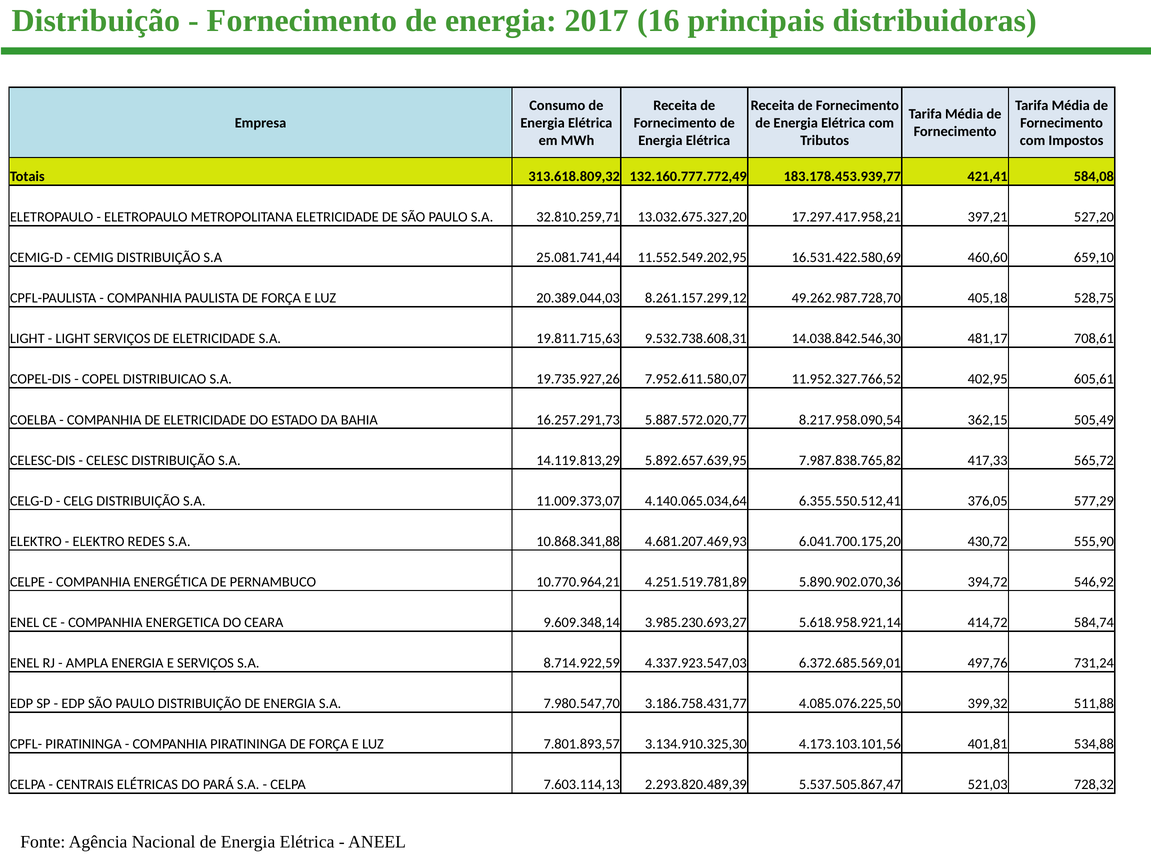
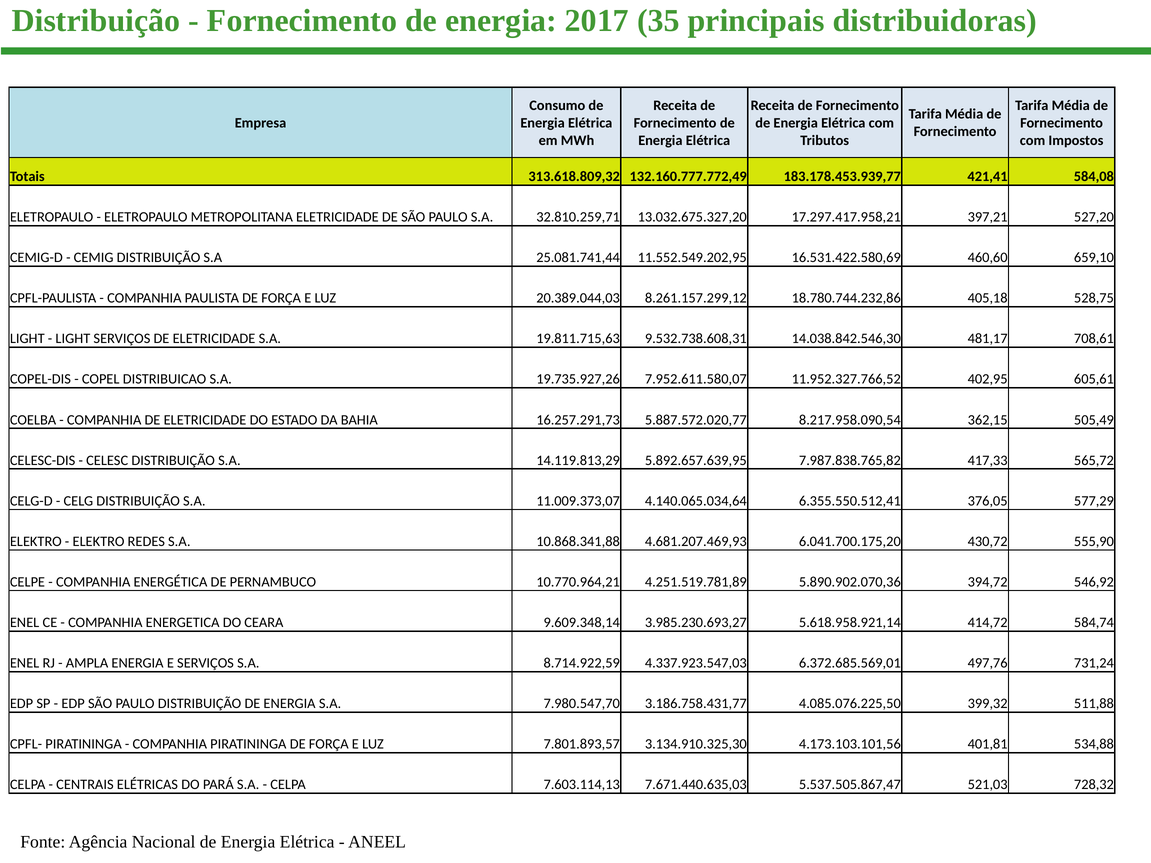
16: 16 -> 35
49.262.987.728,70: 49.262.987.728,70 -> 18.780.744.232,86
2.293.820.489,39: 2.293.820.489,39 -> 7.671.440.635,03
